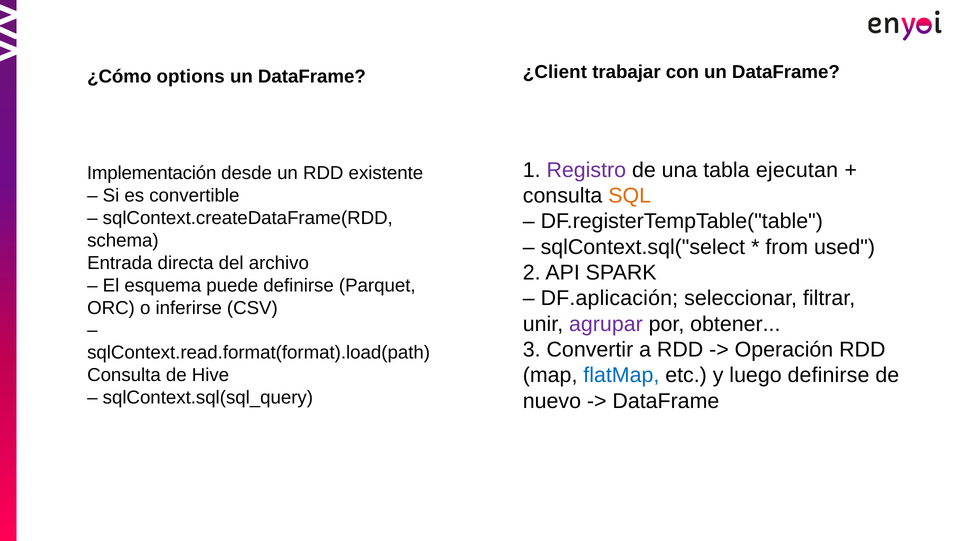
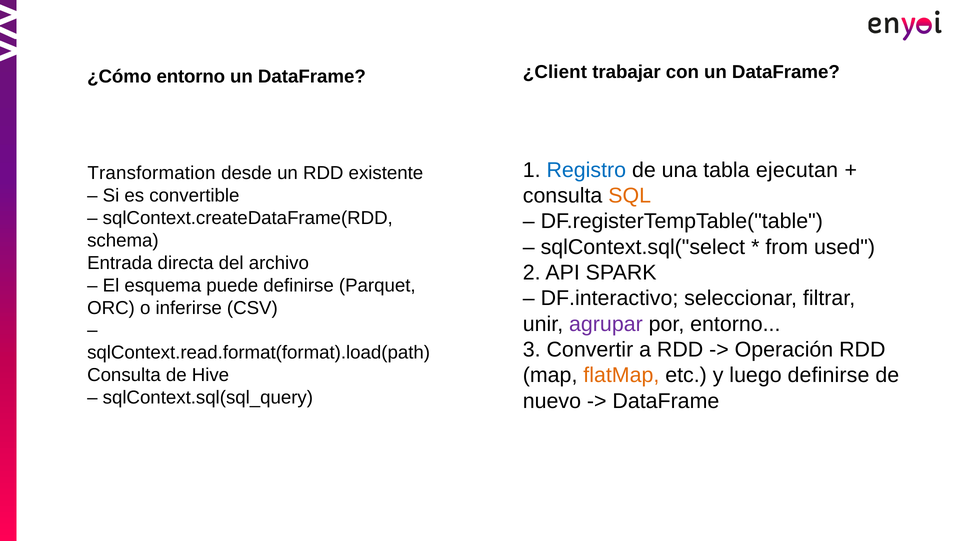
¿Cómo options: options -> entorno
Registro colour: purple -> blue
Implementación: Implementación -> Transformation
DF.aplicación: DF.aplicación -> DF.interactivo
por obtener: obtener -> entorno
flatMap colour: blue -> orange
